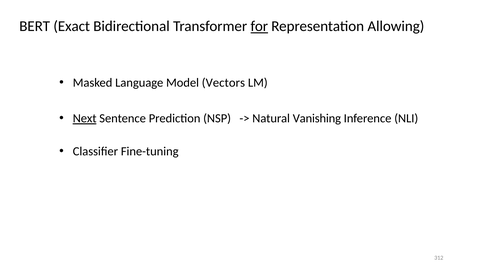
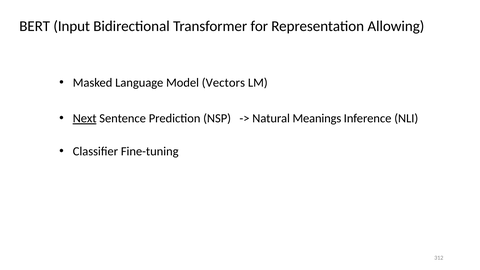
Exact: Exact -> Input
for underline: present -> none
Vanishing: Vanishing -> Meanings
